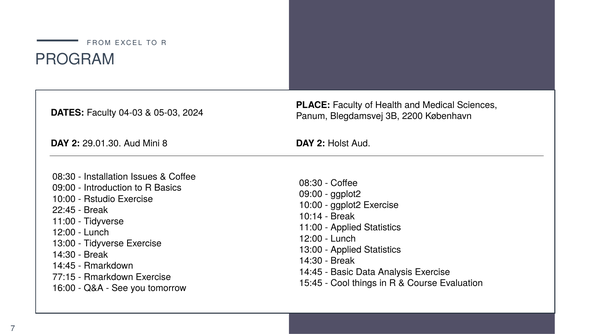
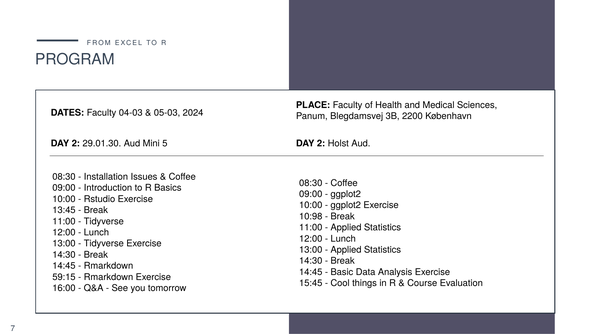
8: 8 -> 5
22:45: 22:45 -> 13:45
10:14: 10:14 -> 10:98
77:15: 77:15 -> 59:15
